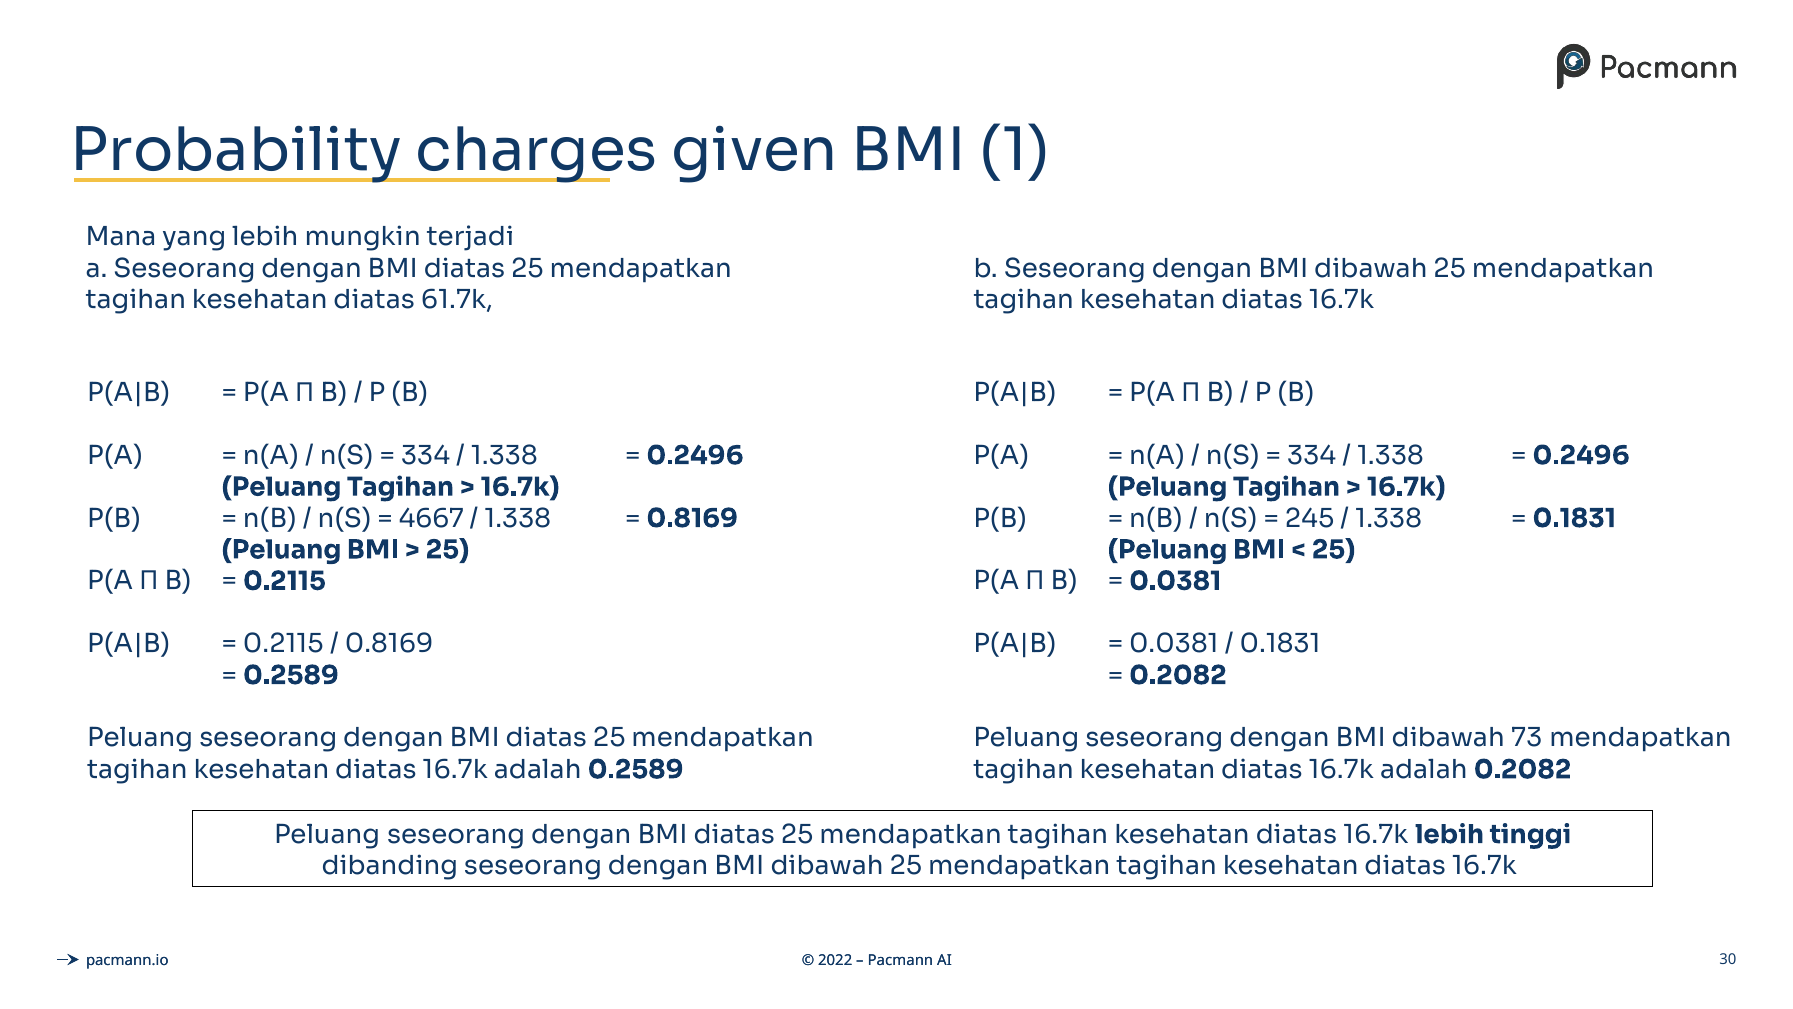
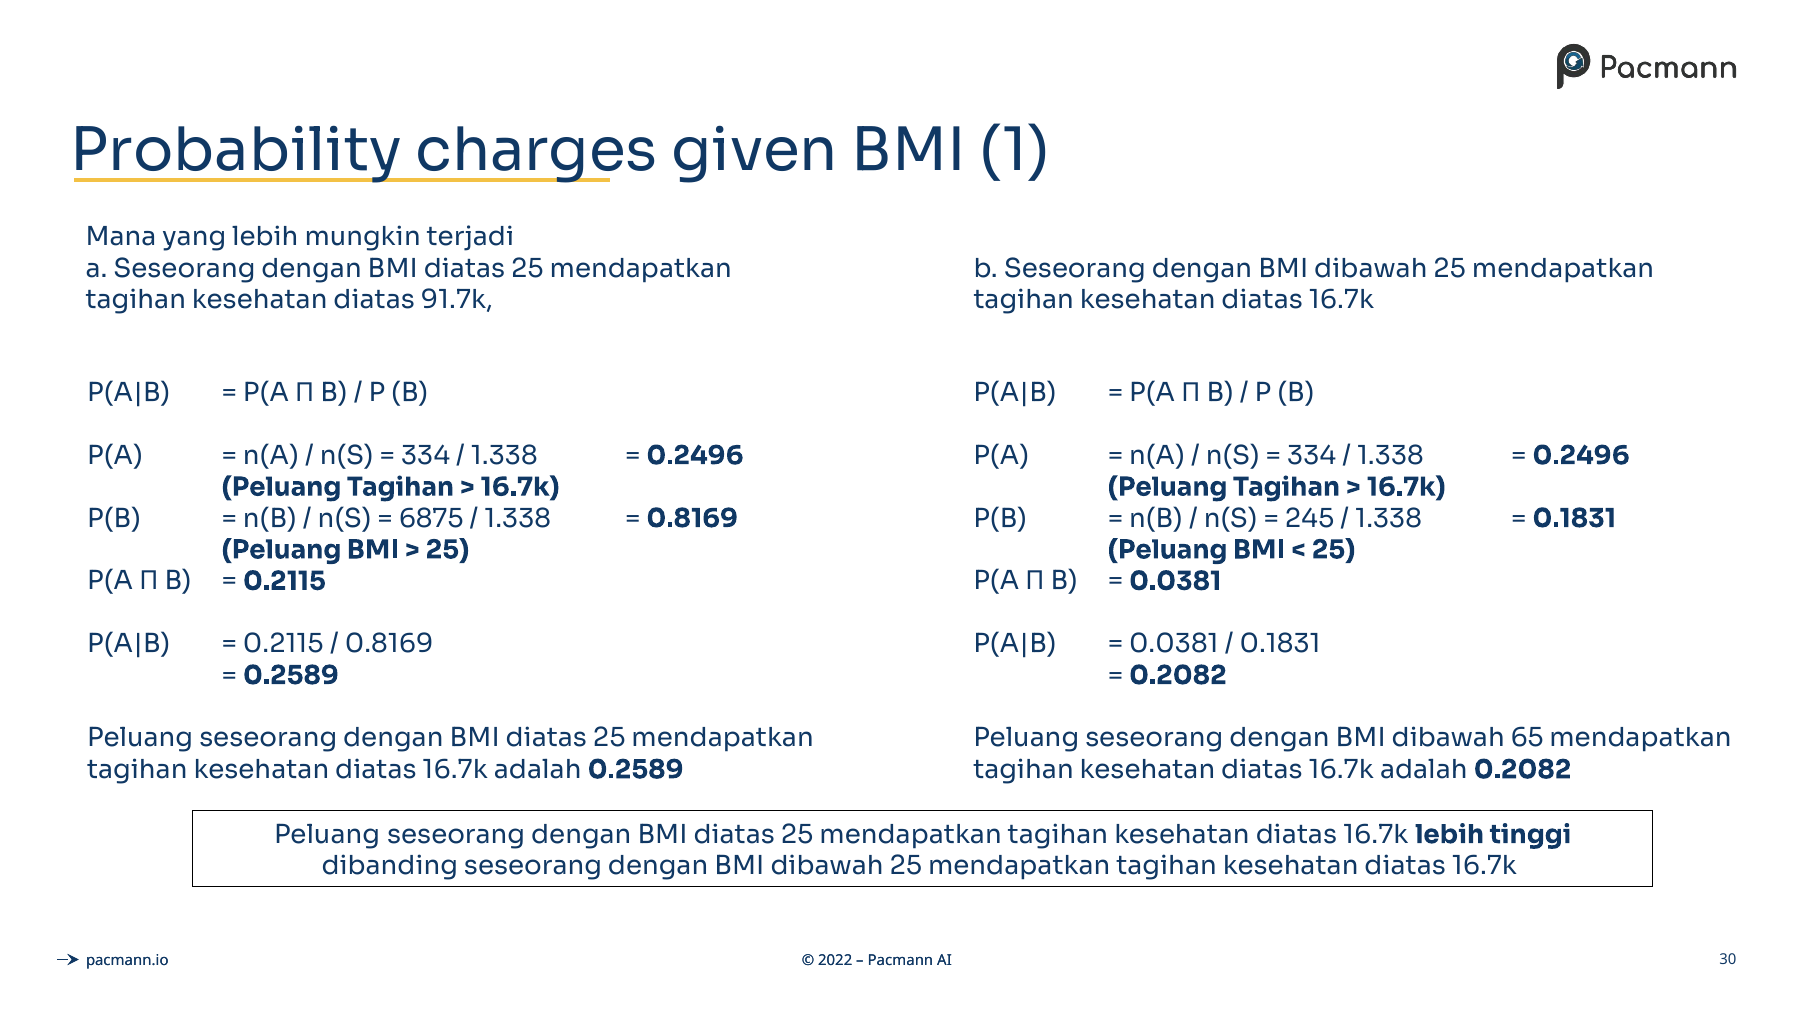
61.7k: 61.7k -> 91.7k
4667: 4667 -> 6875
73: 73 -> 65
